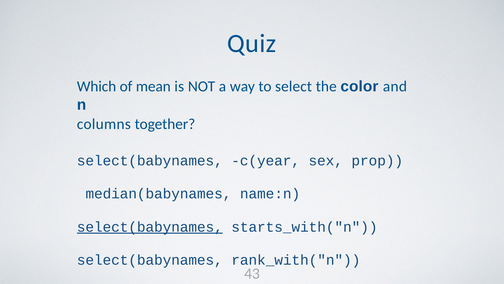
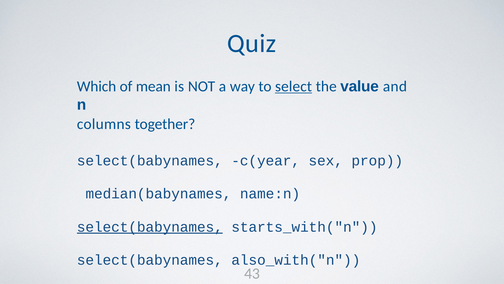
select underline: none -> present
color: color -> value
rank_with("n: rank_with("n -> also_with("n
